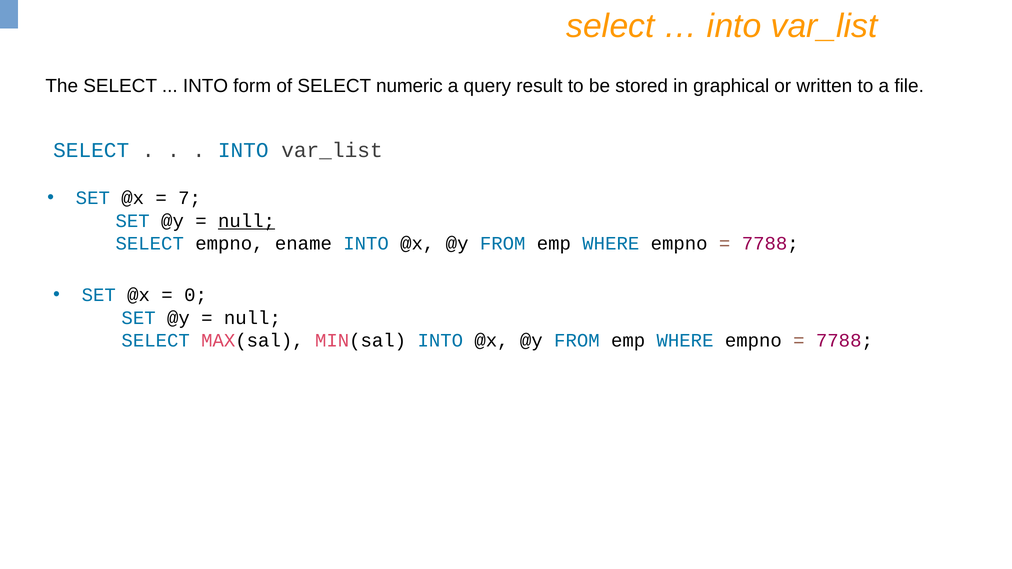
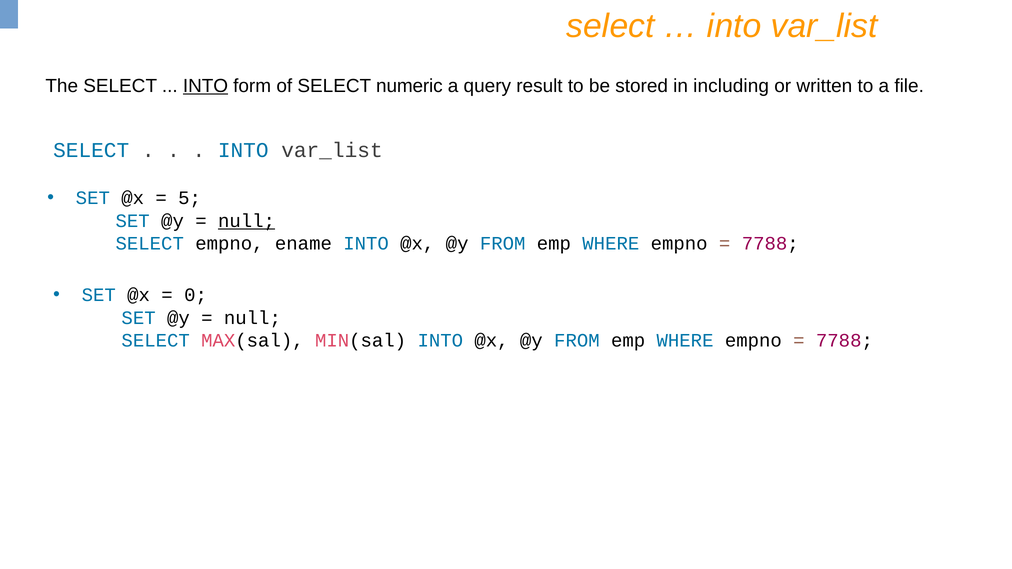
INTO at (206, 86) underline: none -> present
graphical: graphical -> including
7: 7 -> 5
